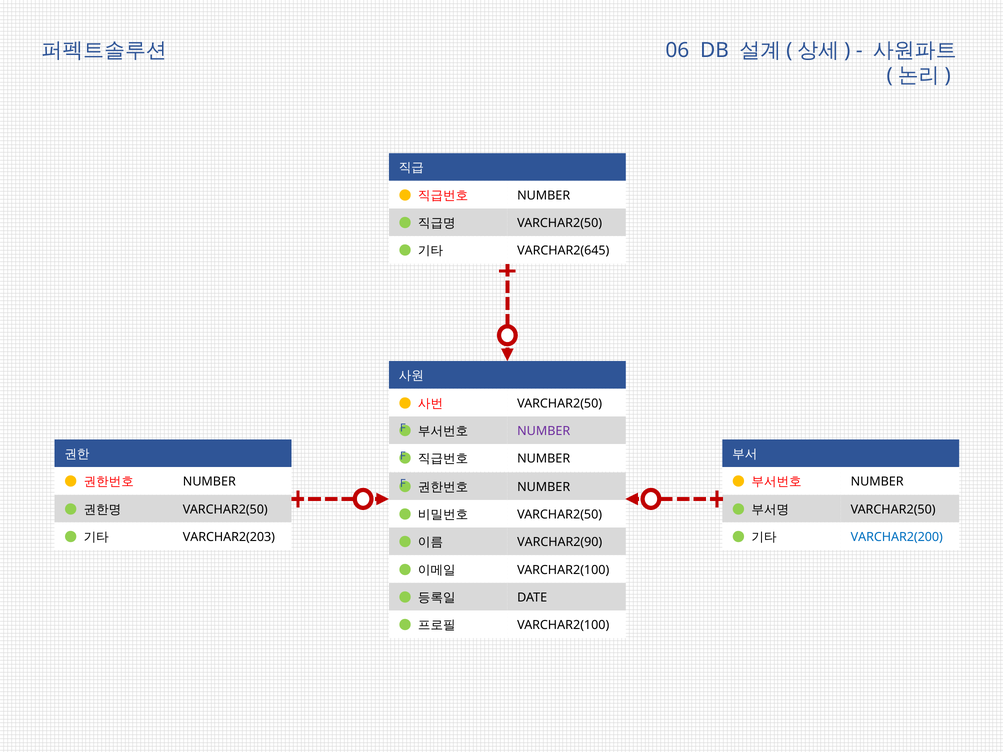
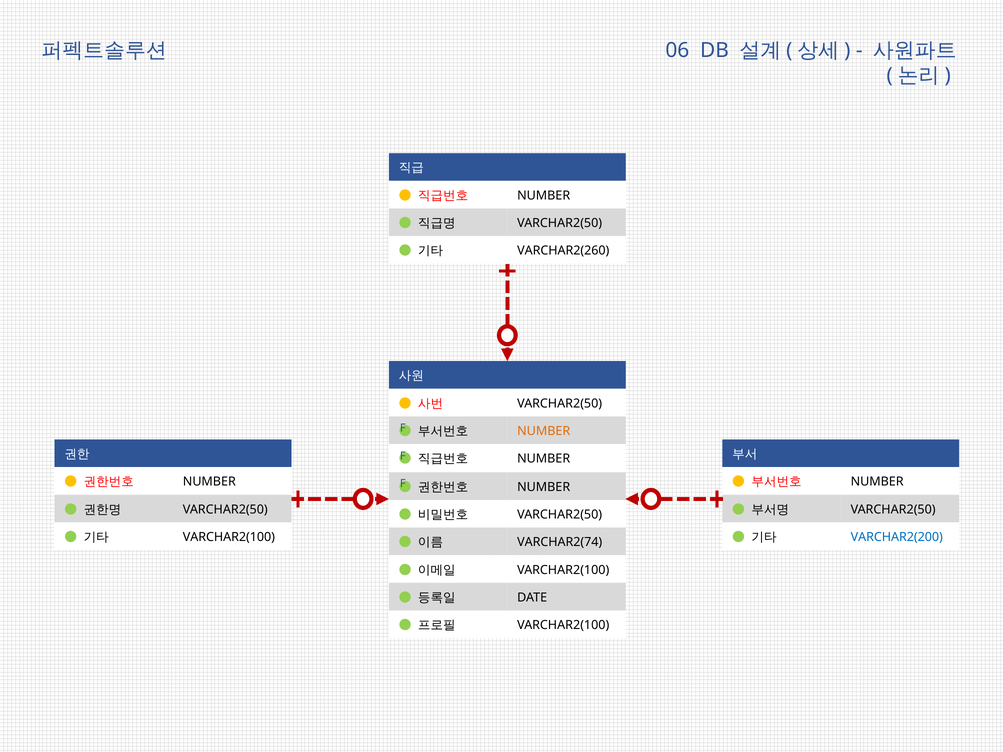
VARCHAR2(645: VARCHAR2(645 -> VARCHAR2(260
NUMBER at (544, 431) colour: purple -> orange
VARCHAR2(203 at (229, 537): VARCHAR2(203 -> VARCHAR2(100
VARCHAR2(90: VARCHAR2(90 -> VARCHAR2(74
